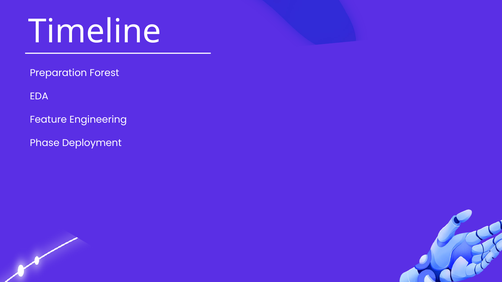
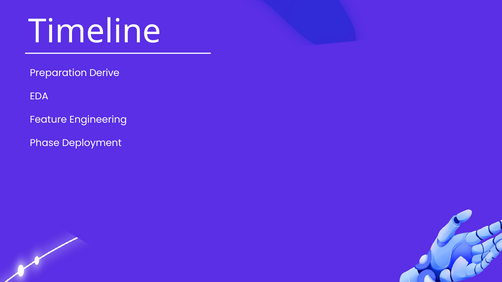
Forest: Forest -> Derive
